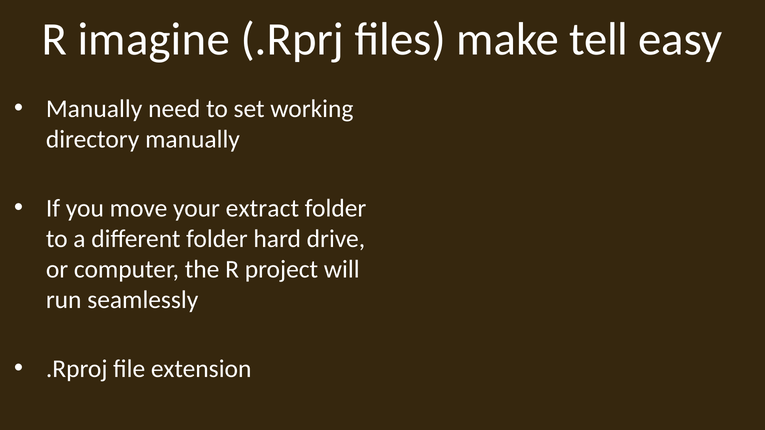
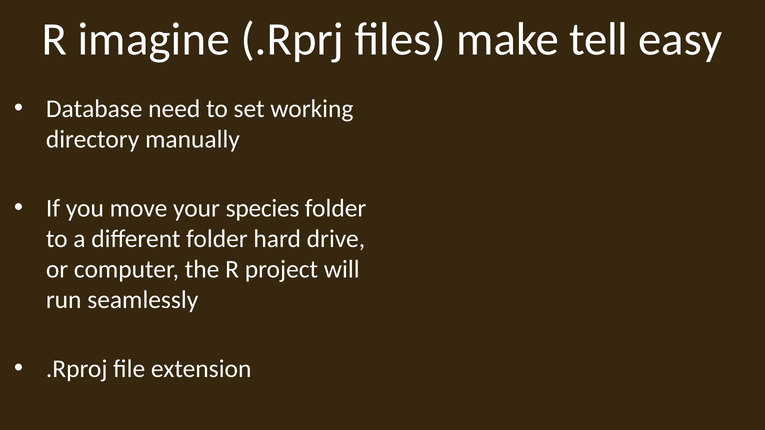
Manually at (94, 109): Manually -> Database
extract: extract -> species
